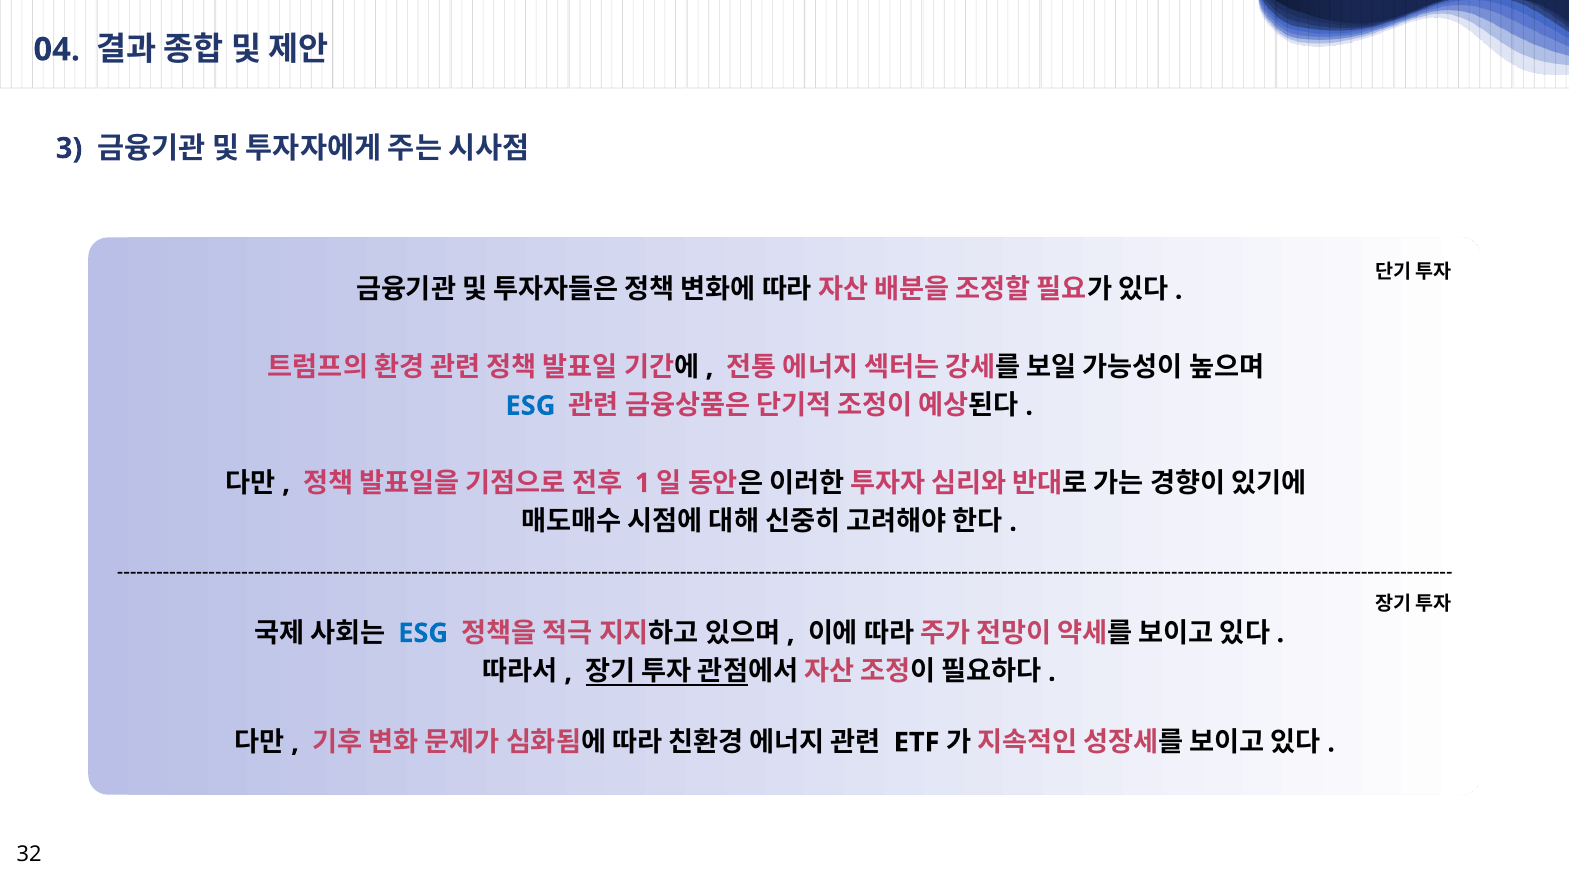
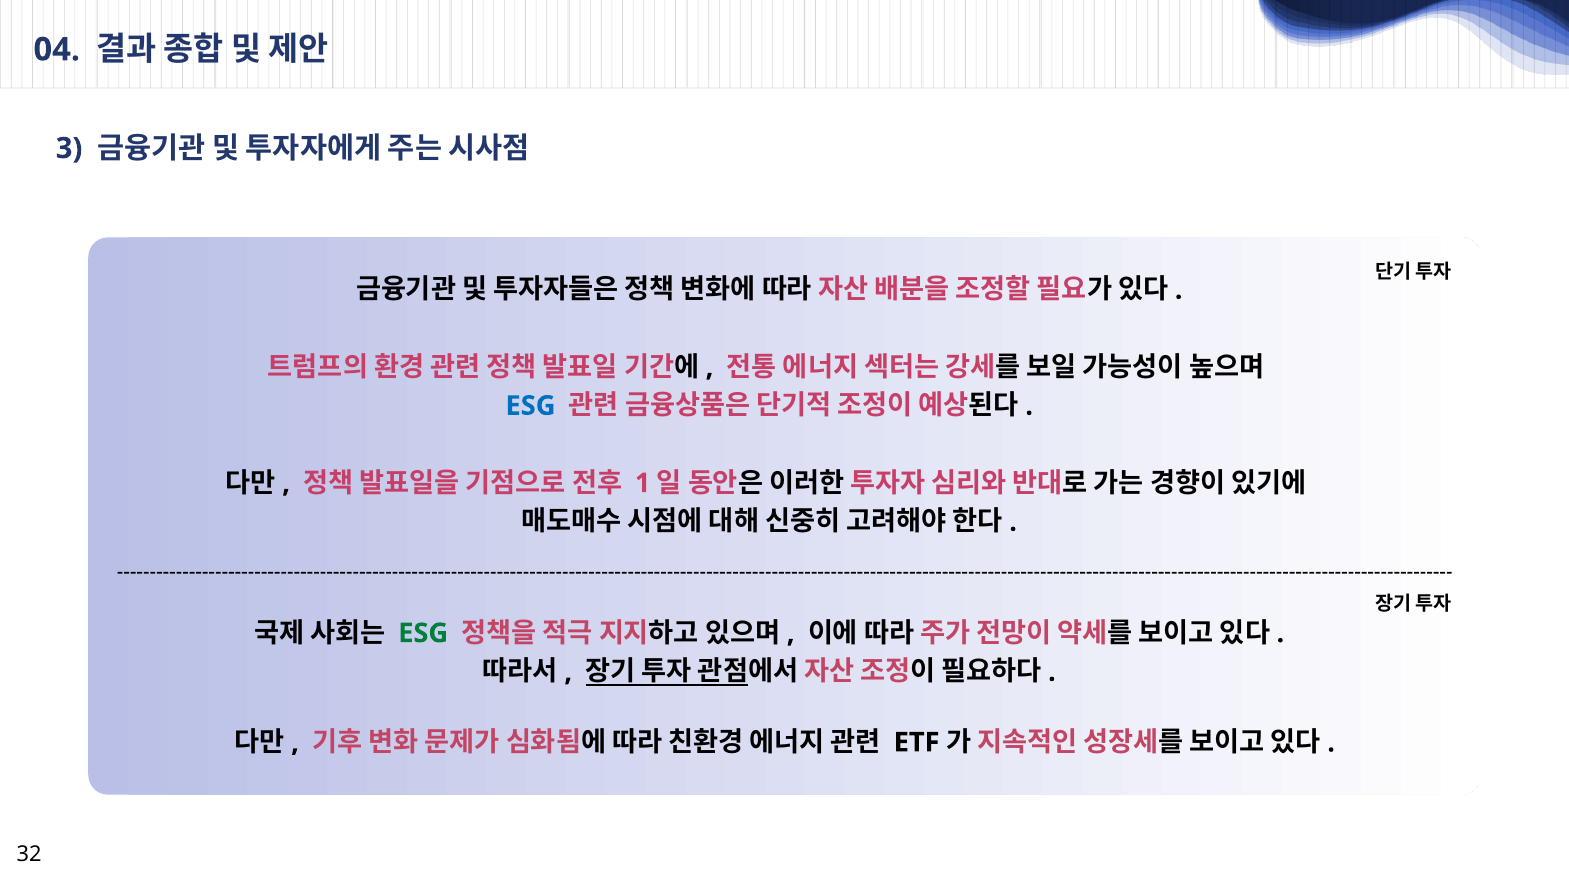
ESG at (423, 633) colour: blue -> green
